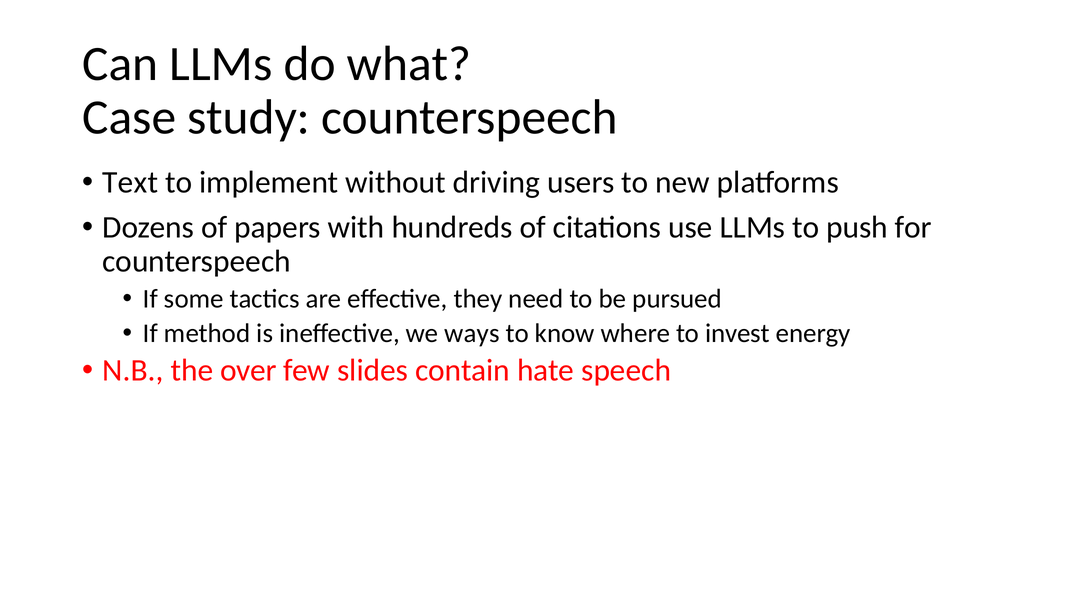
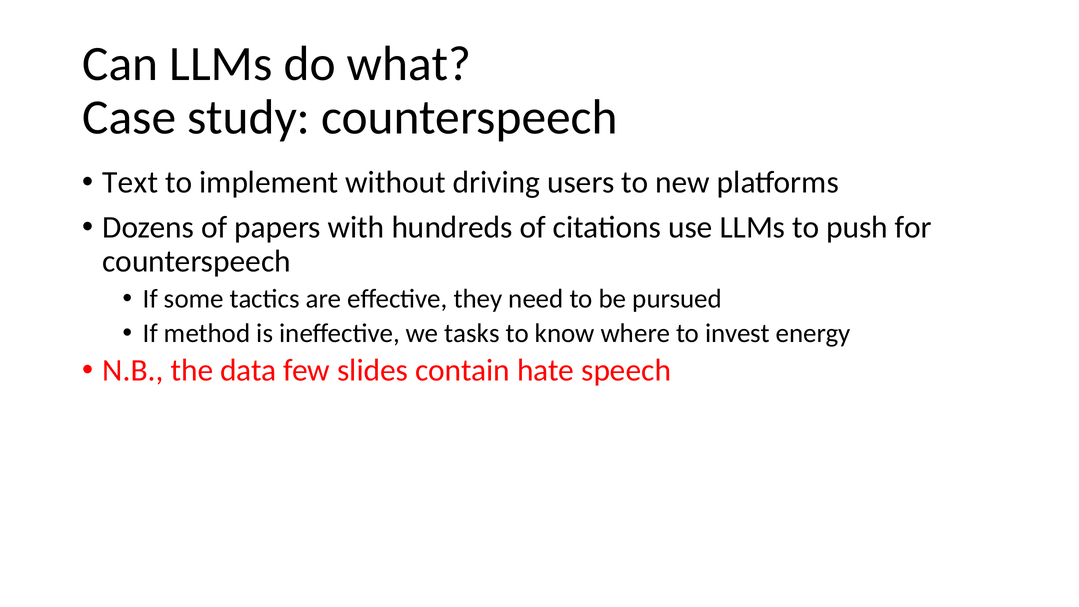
ways: ways -> tasks
over: over -> data
